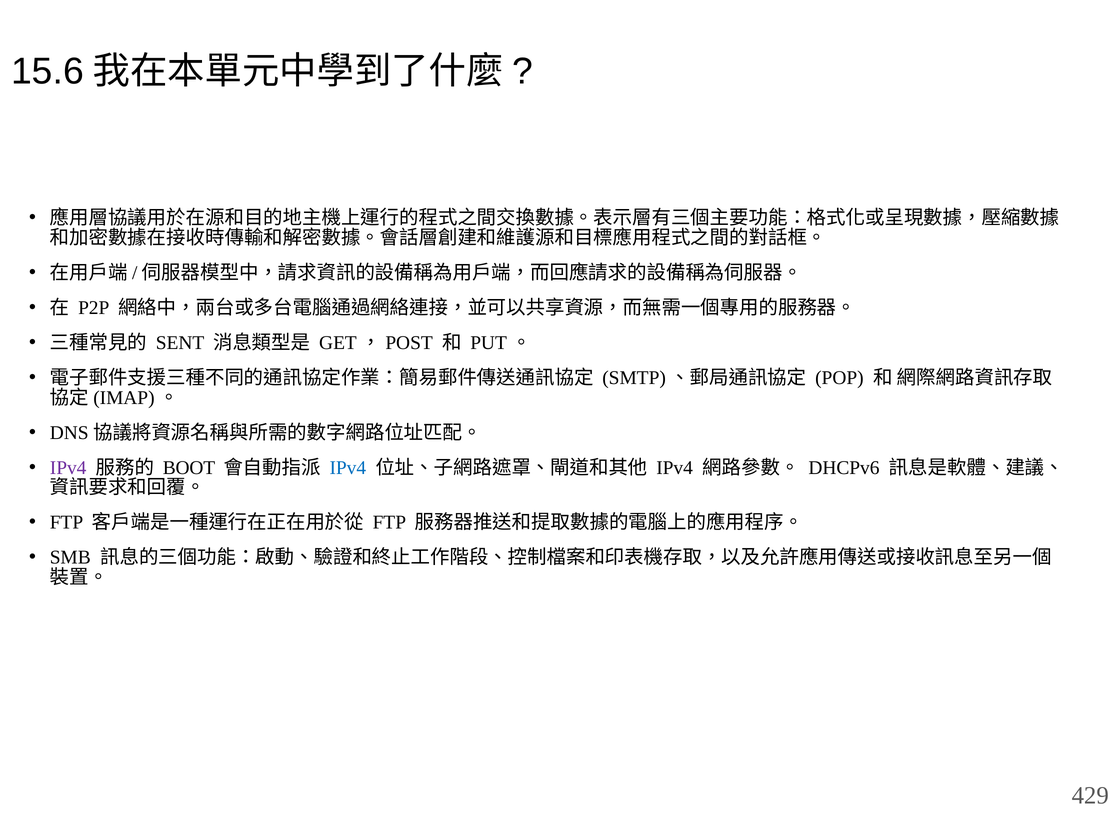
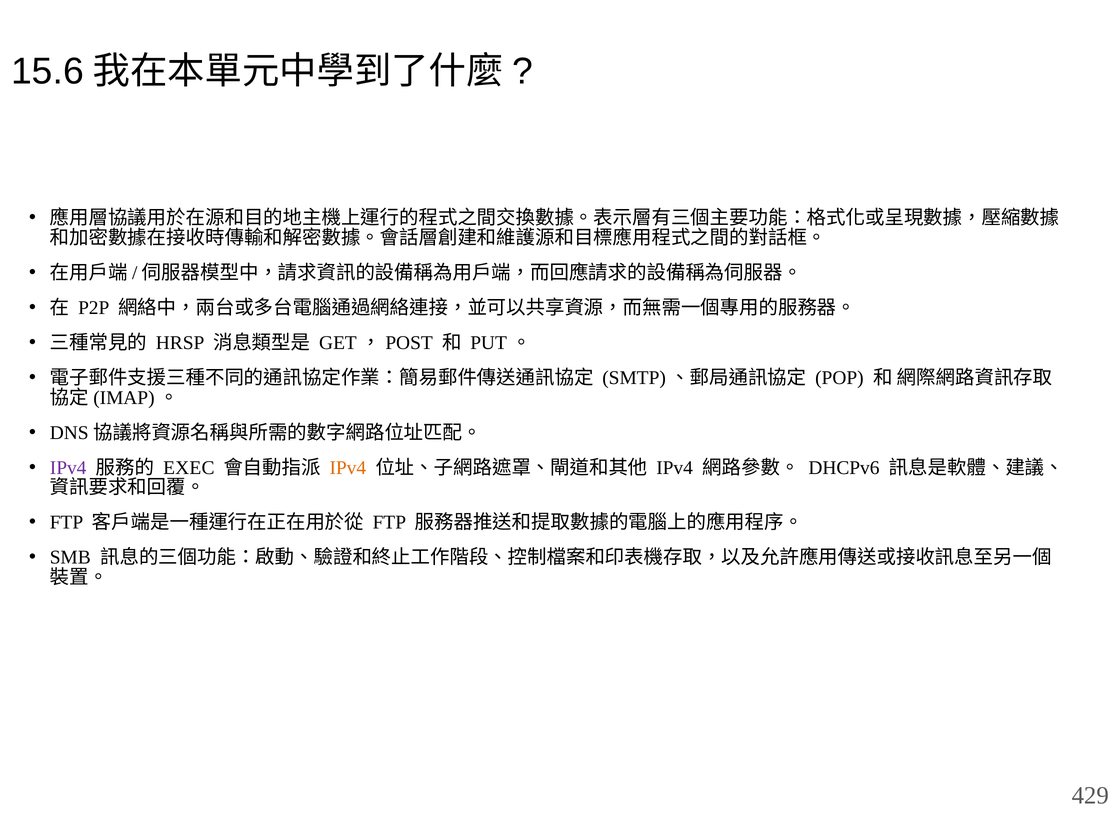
SENT: SENT -> HRSP
BOOT: BOOT -> EXEC
IPv4 at (348, 468) colour: blue -> orange
